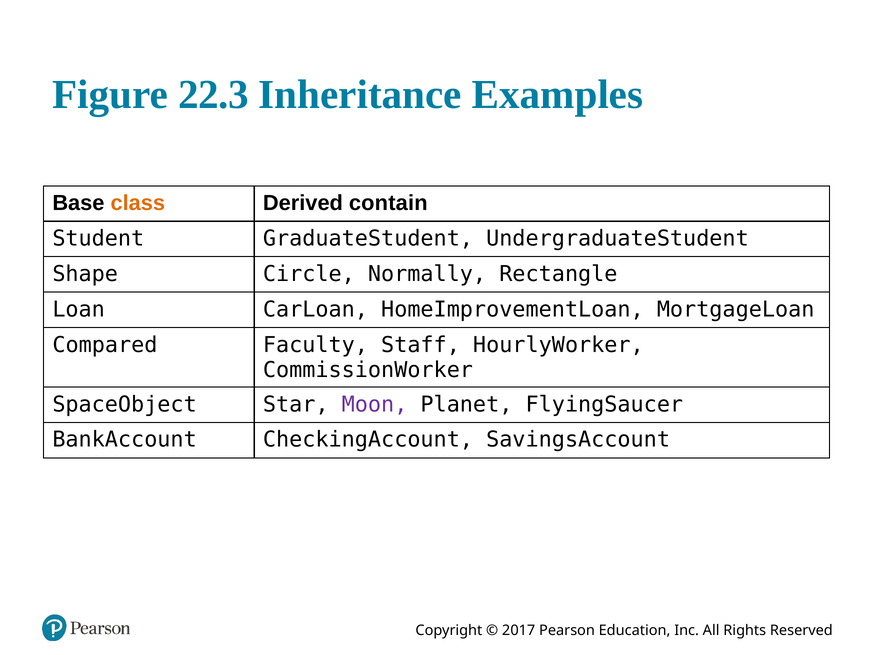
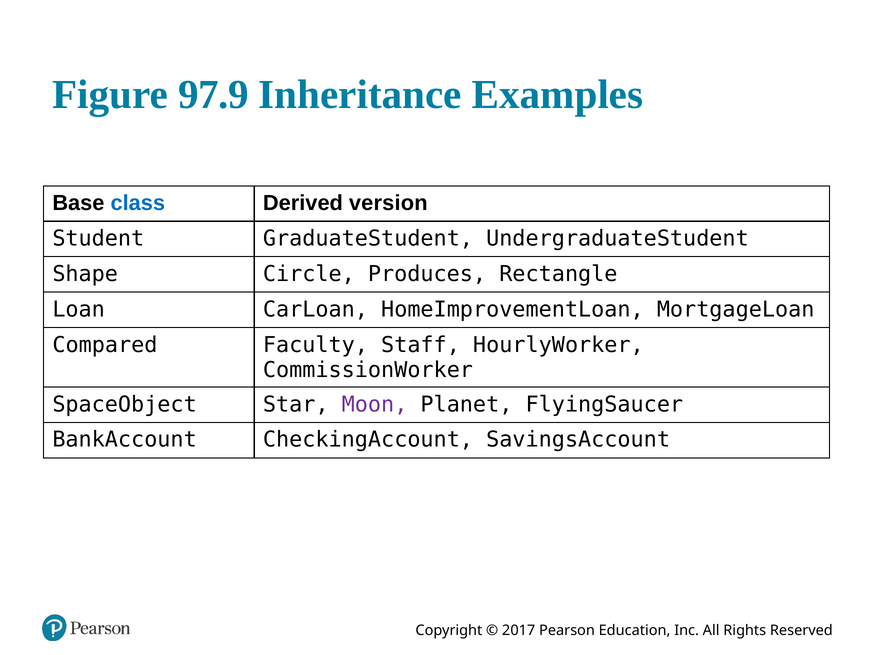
22.3: 22.3 -> 97.9
class colour: orange -> blue
contain: contain -> version
Normally: Normally -> Produces
